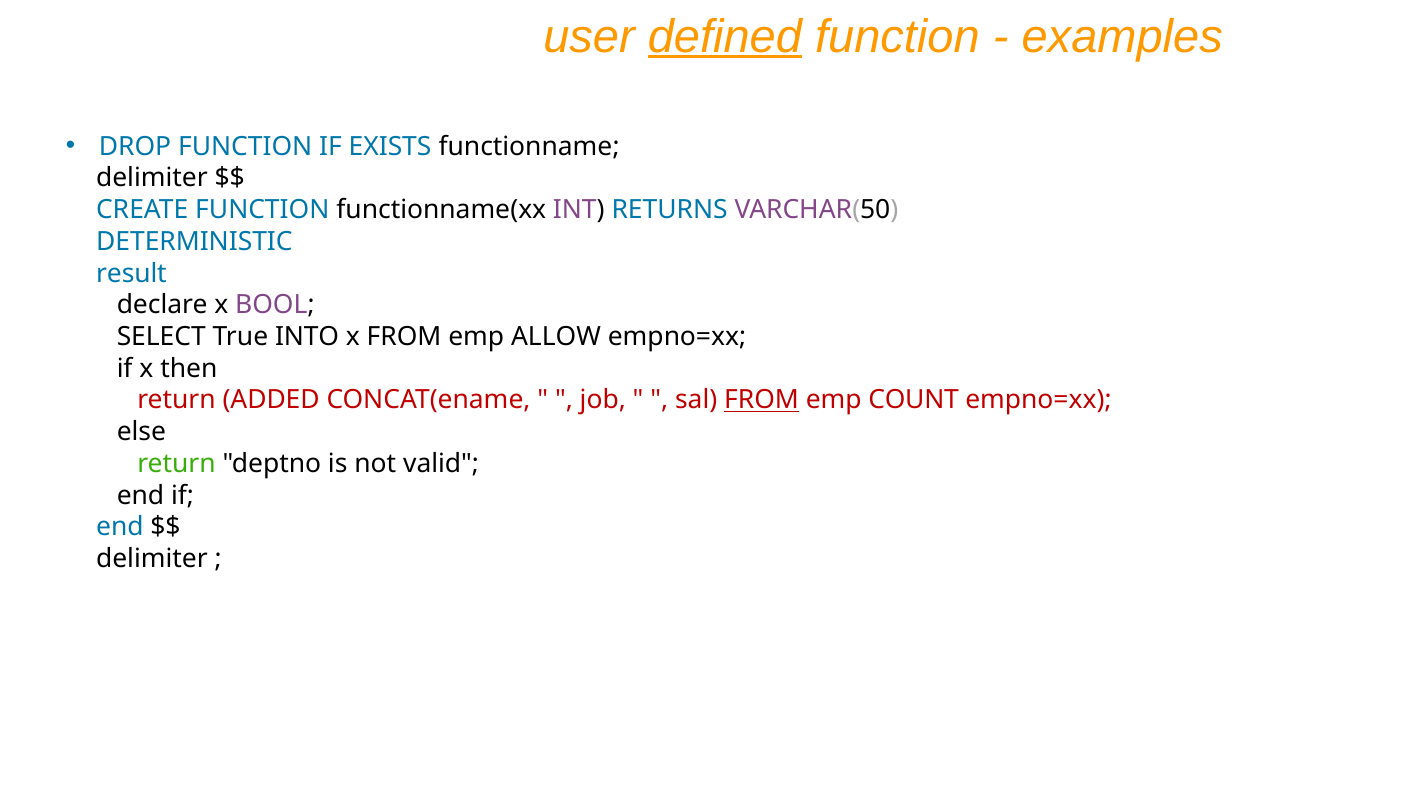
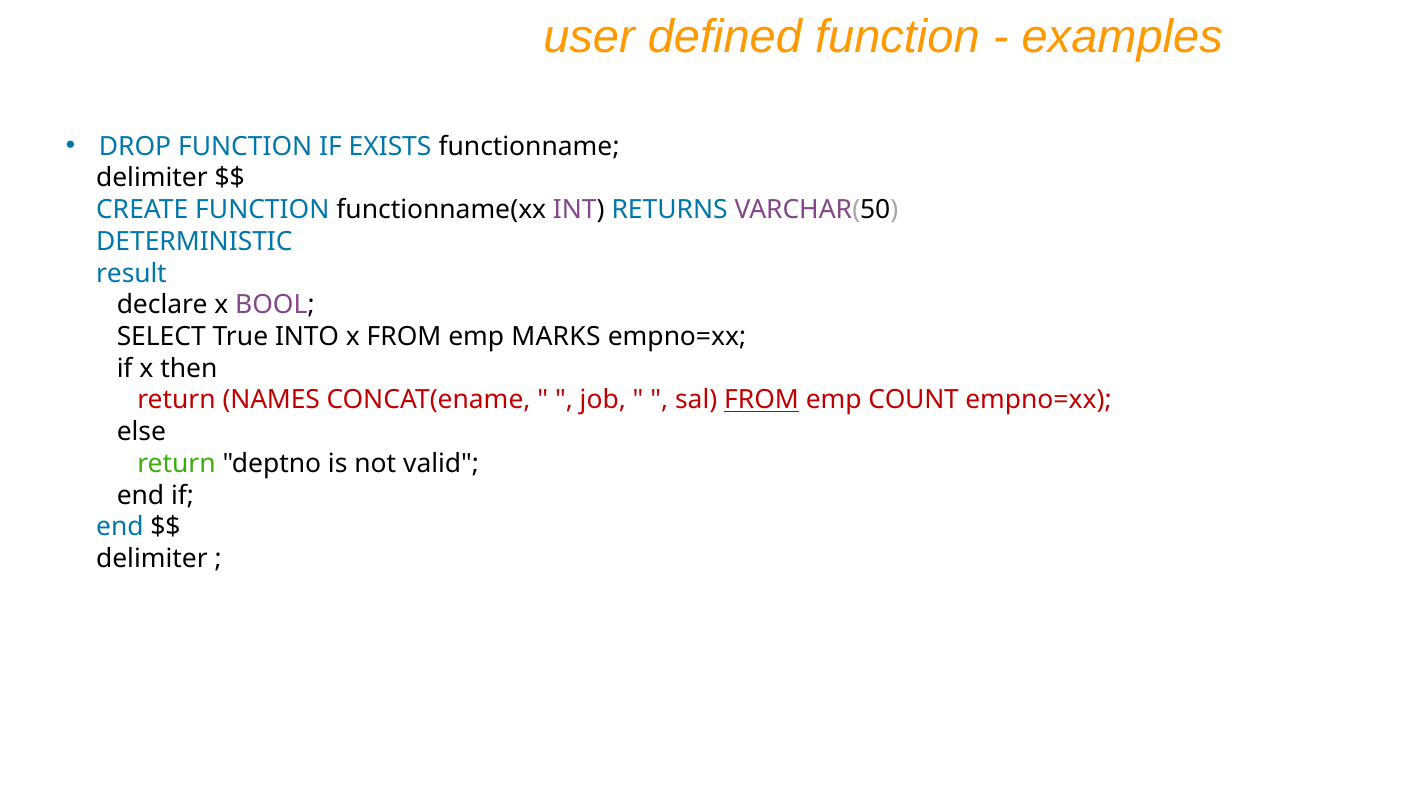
defined underline: present -> none
ALLOW: ALLOW -> MARKS
ADDED: ADDED -> NAMES
